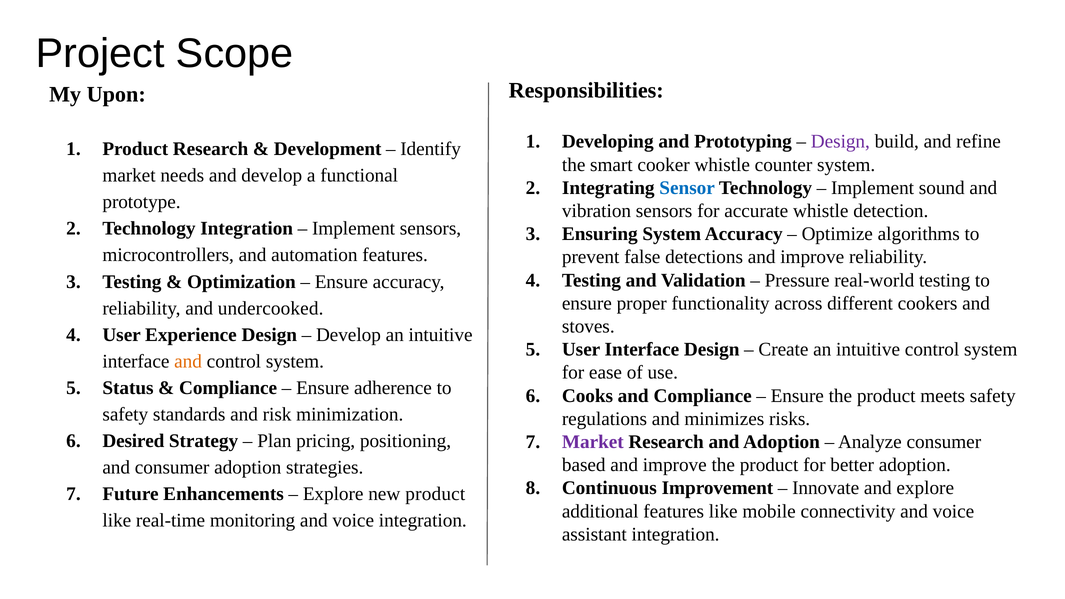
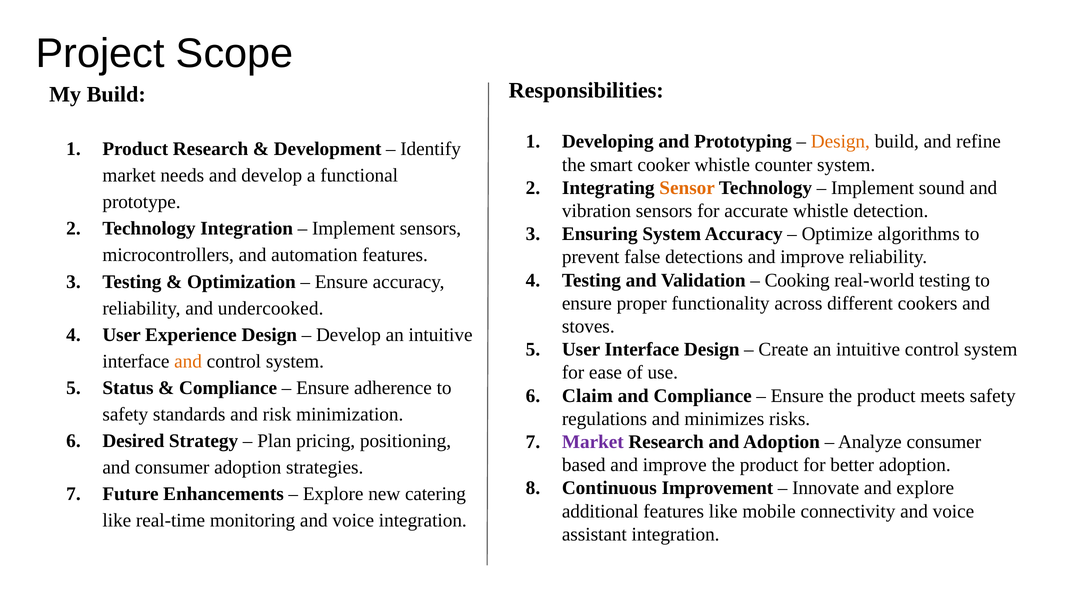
My Upon: Upon -> Build
Design at (840, 142) colour: purple -> orange
Sensor colour: blue -> orange
Pressure: Pressure -> Cooking
Cooks: Cooks -> Claim
new product: product -> catering
